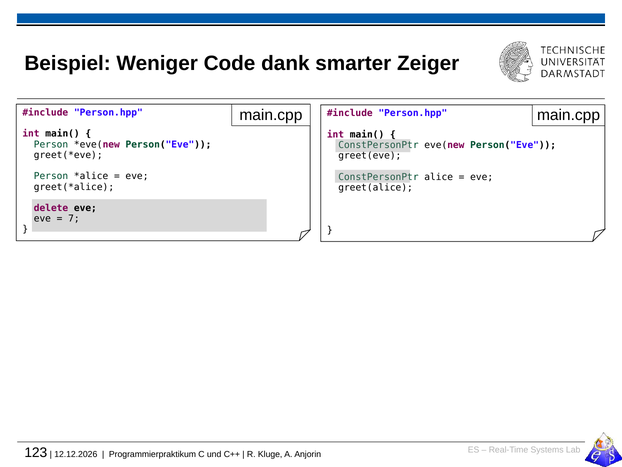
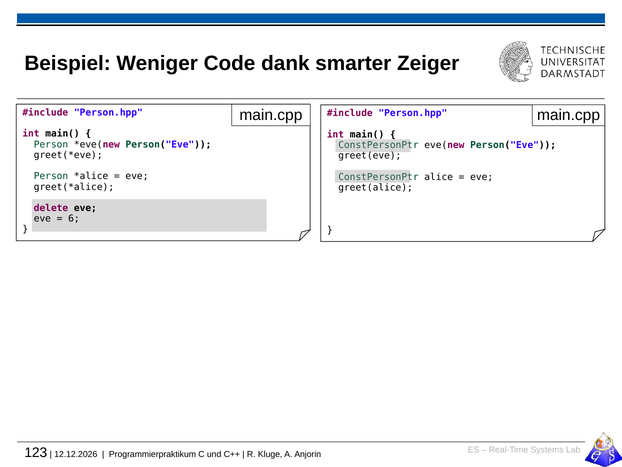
7: 7 -> 6
